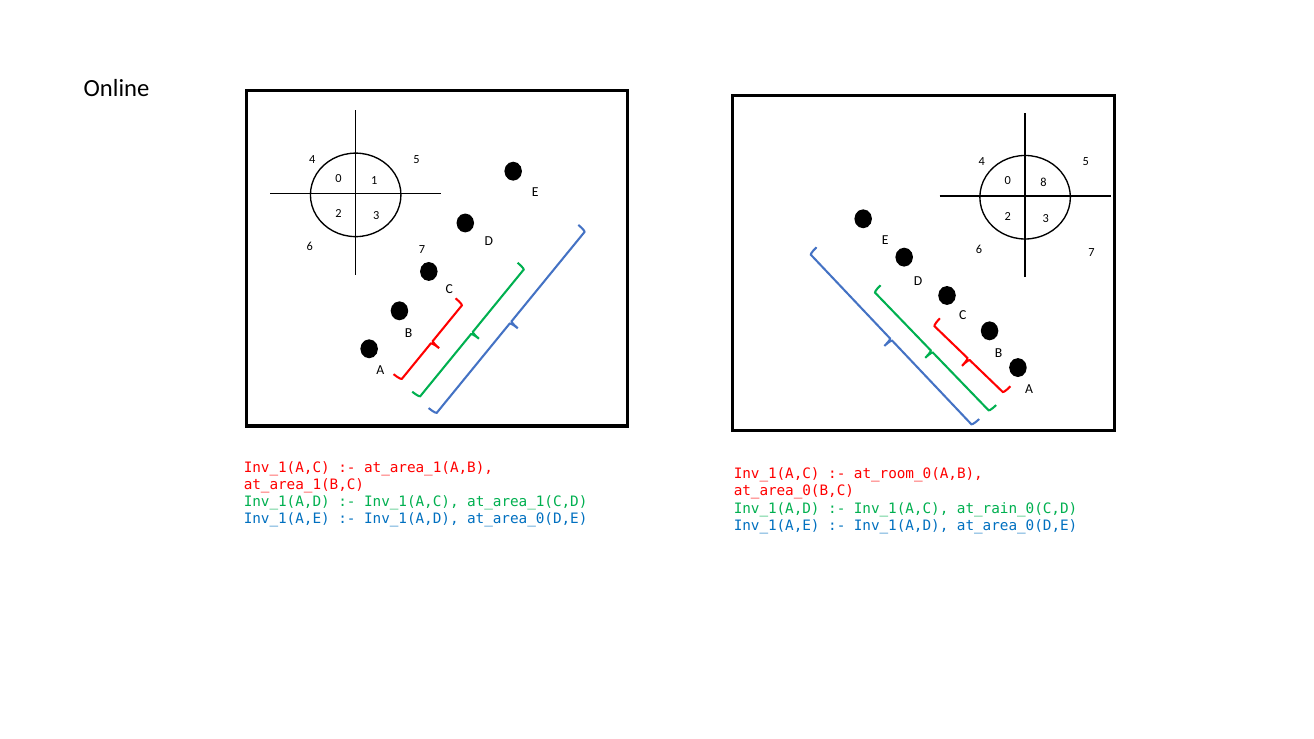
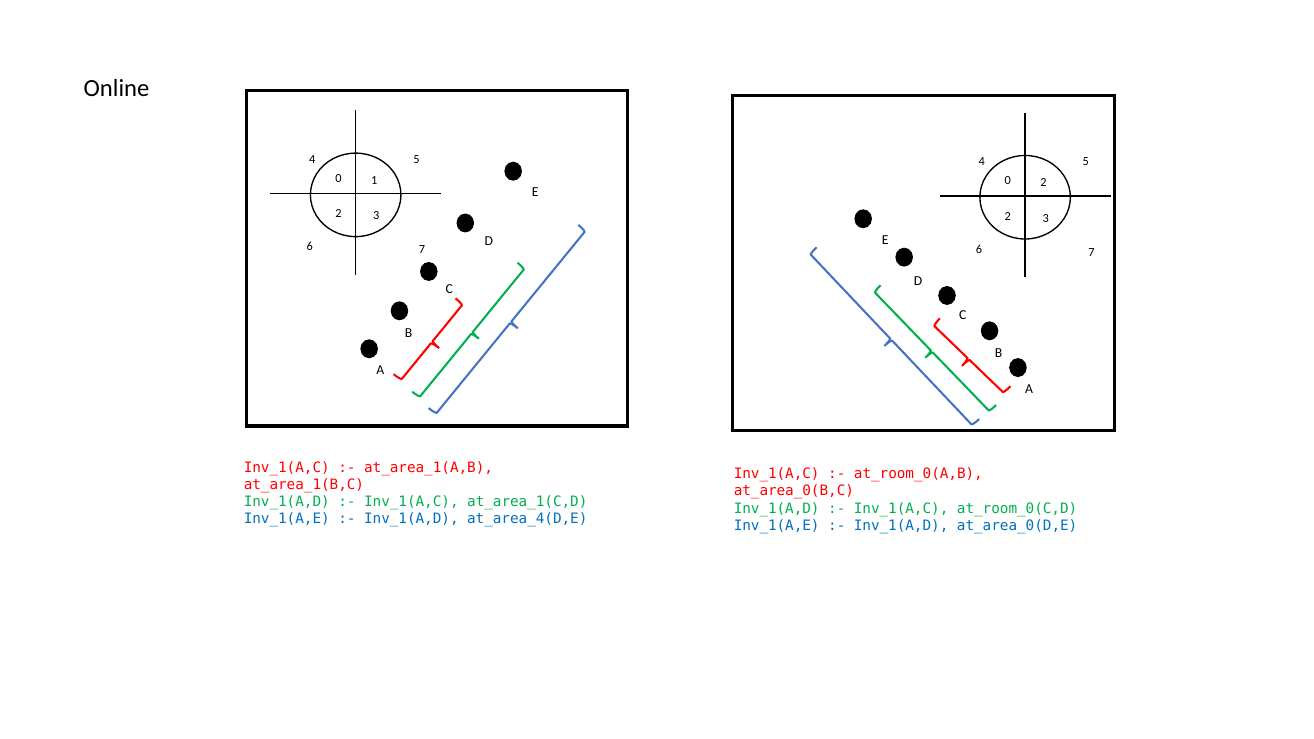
0 8: 8 -> 2
at_rain_0(C,D: at_rain_0(C,D -> at_room_0(C,D
at_area_0(D,E at (527, 519): at_area_0(D,E -> at_area_4(D,E
